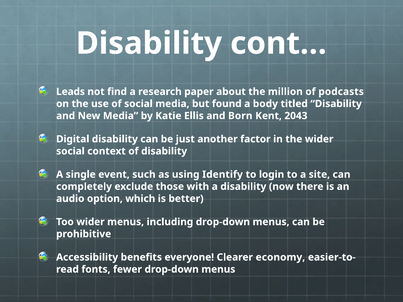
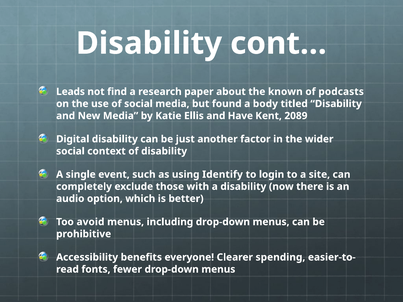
million: million -> known
Born: Born -> Have
2043: 2043 -> 2089
Too wider: wider -> avoid
economy: economy -> spending
